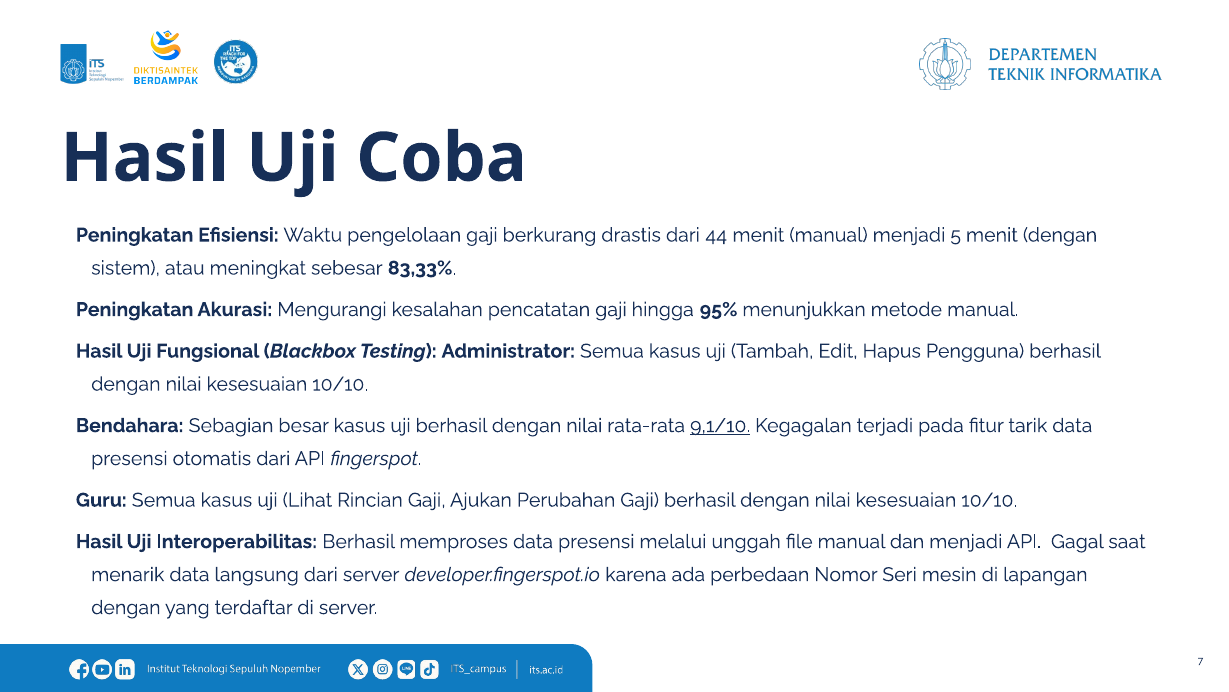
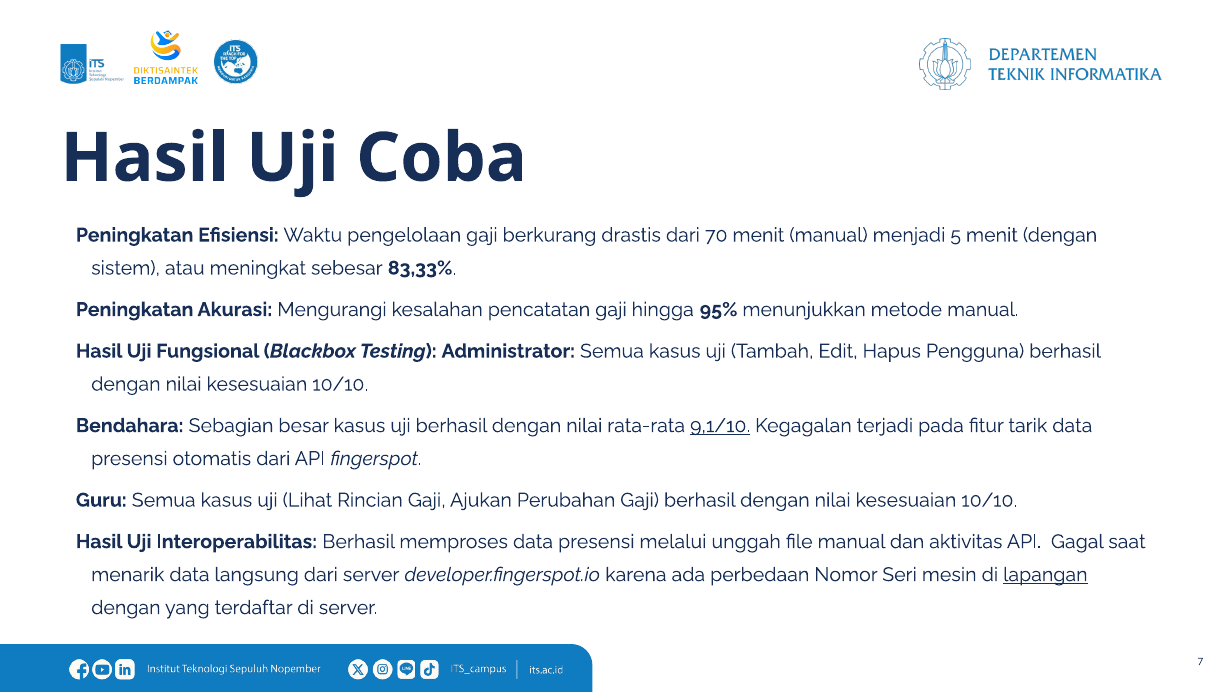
44: 44 -> 70
dan menjadi: menjadi -> aktivitas
lapangan underline: none -> present
